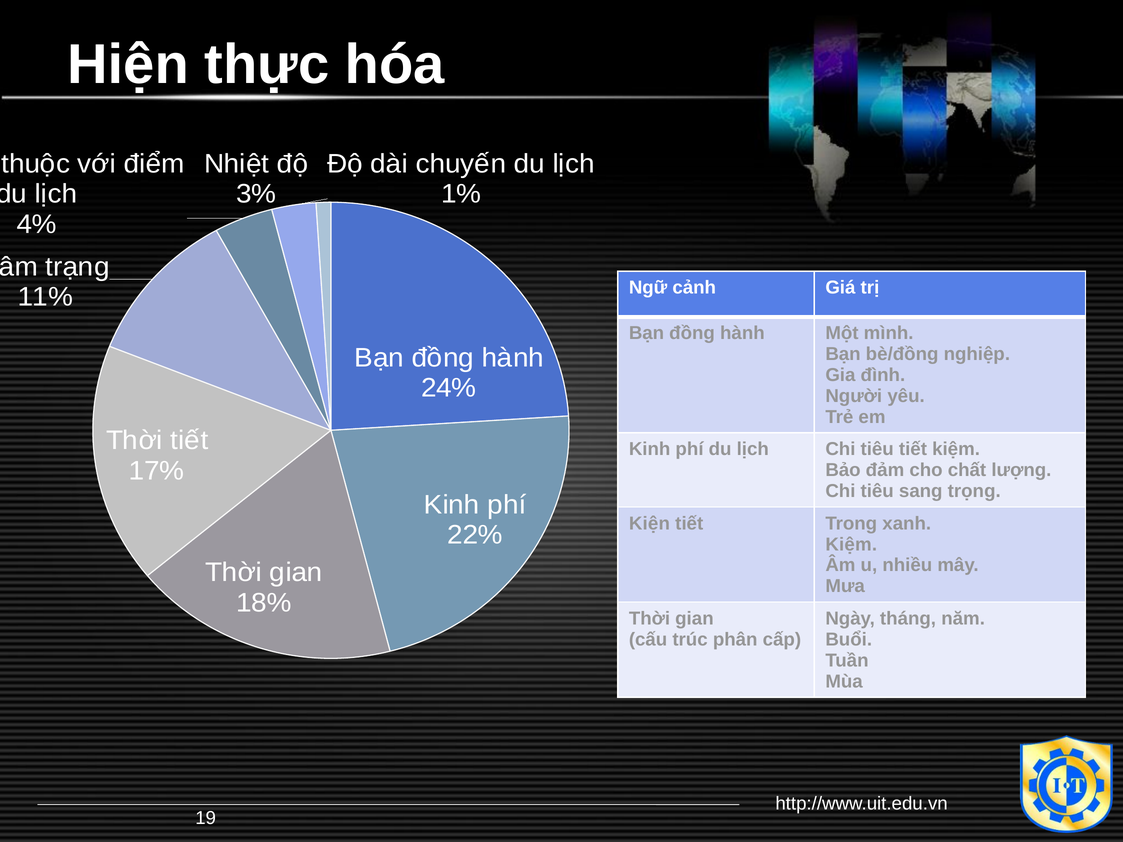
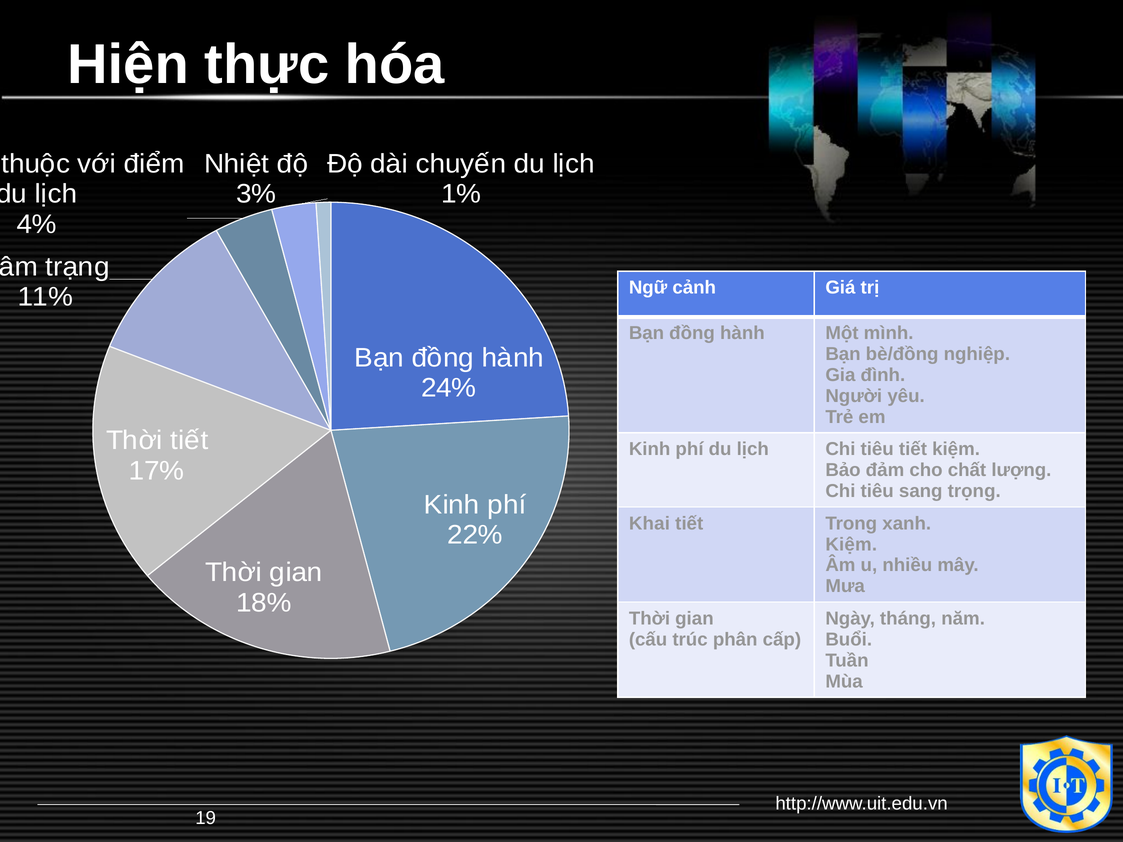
Kiện: Kiện -> Khai
